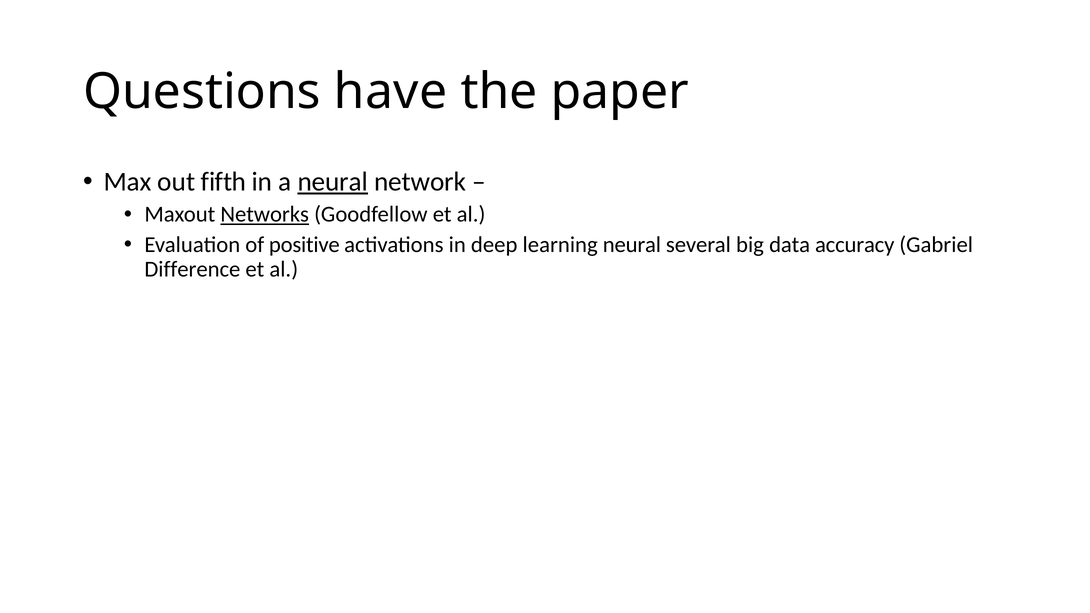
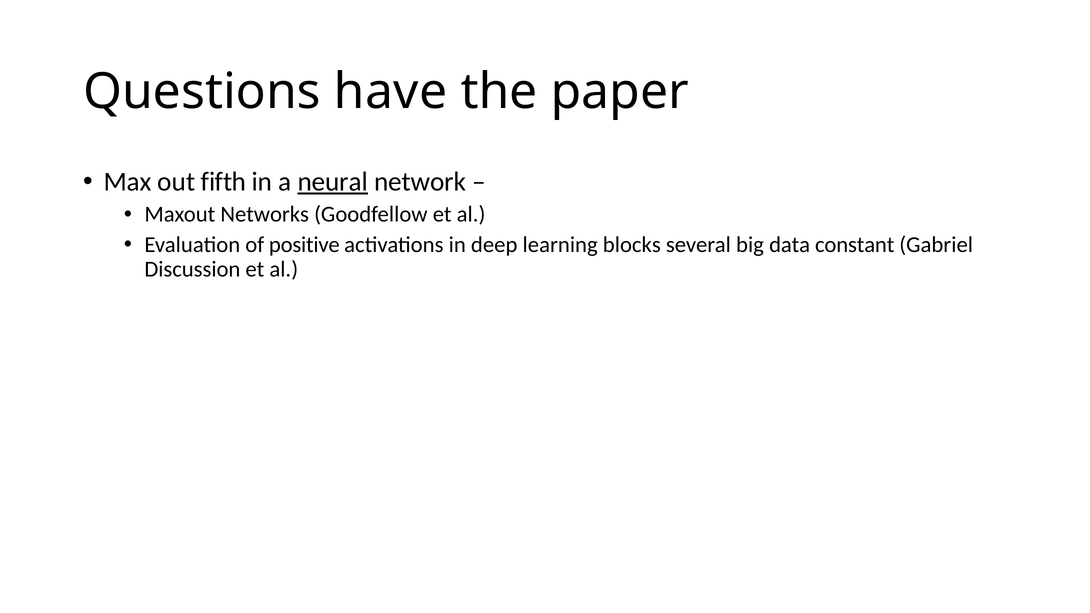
Networks underline: present -> none
learning neural: neural -> blocks
accuracy: accuracy -> constant
Difference: Difference -> Discussion
